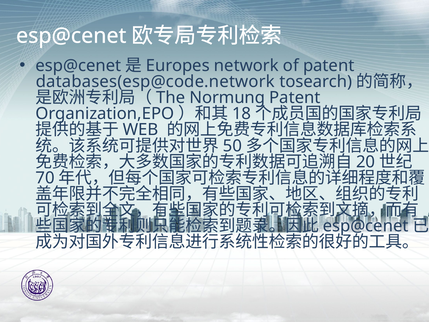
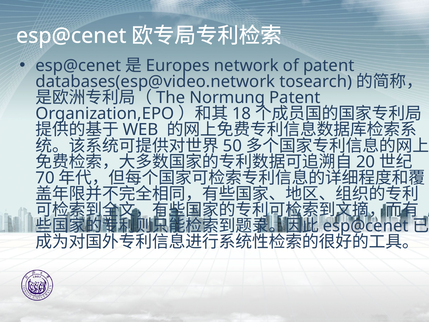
databases(esp@code.network: databases(esp@code.network -> databases(esp@video.network
